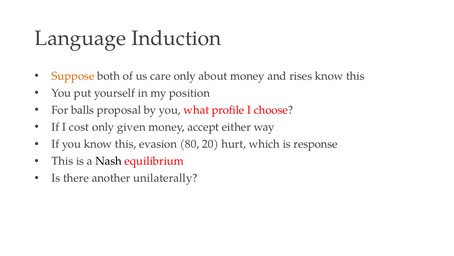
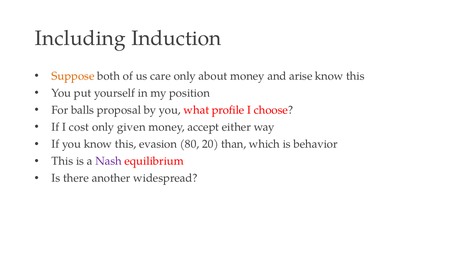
Language: Language -> Including
rises: rises -> arise
hurt: hurt -> than
response: response -> behavior
Nash colour: black -> purple
unilaterally: unilaterally -> widespread
